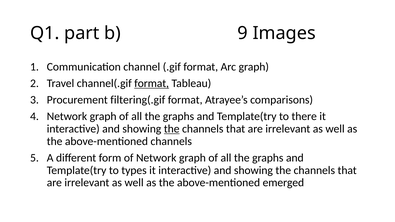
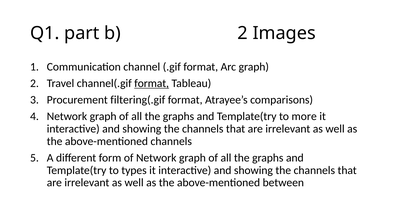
b 9: 9 -> 2
there: there -> more
the at (172, 129) underline: present -> none
emerged: emerged -> between
